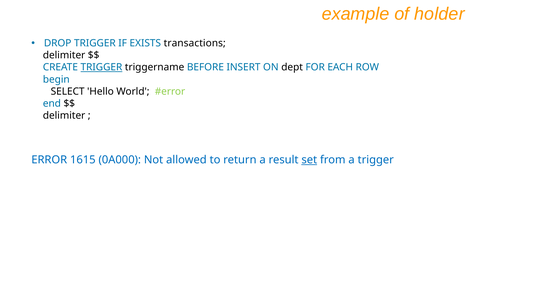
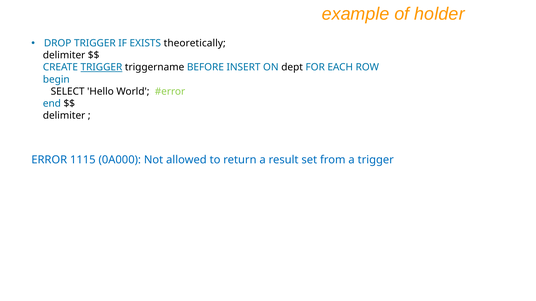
transactions: transactions -> theoretically
1615: 1615 -> 1115
set underline: present -> none
